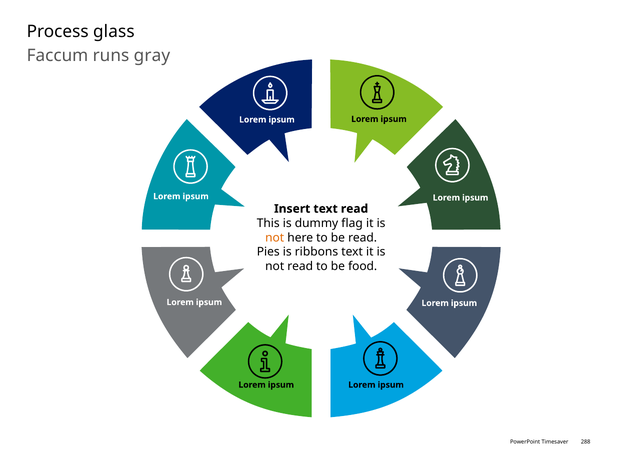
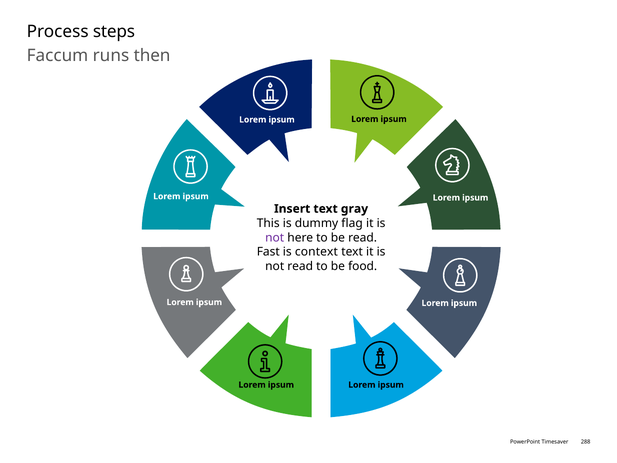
glass: glass -> steps
gray: gray -> then
text read: read -> gray
not at (275, 237) colour: orange -> purple
Pies: Pies -> Fast
ribbons: ribbons -> context
